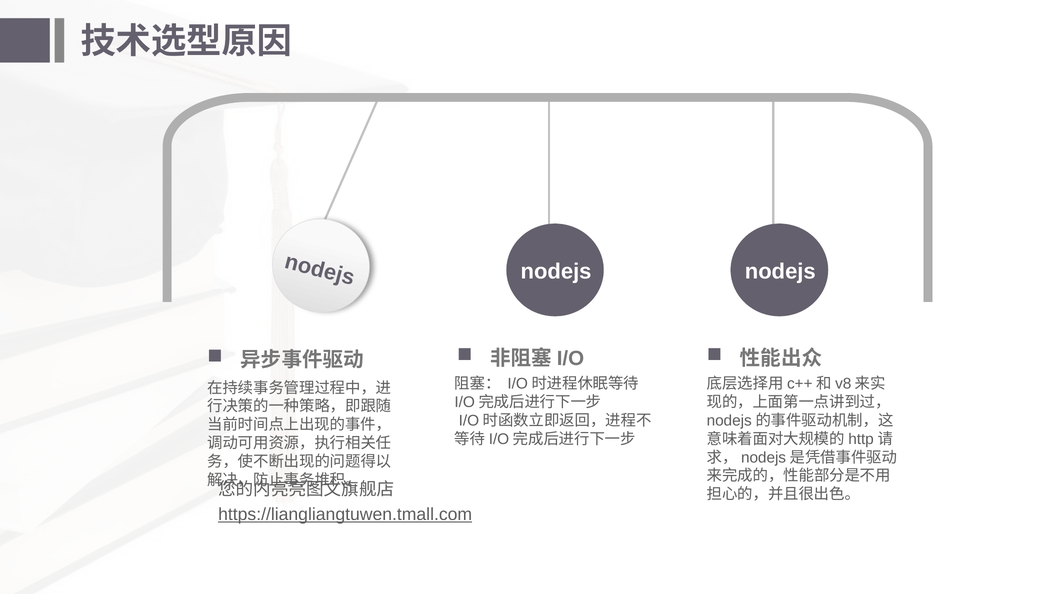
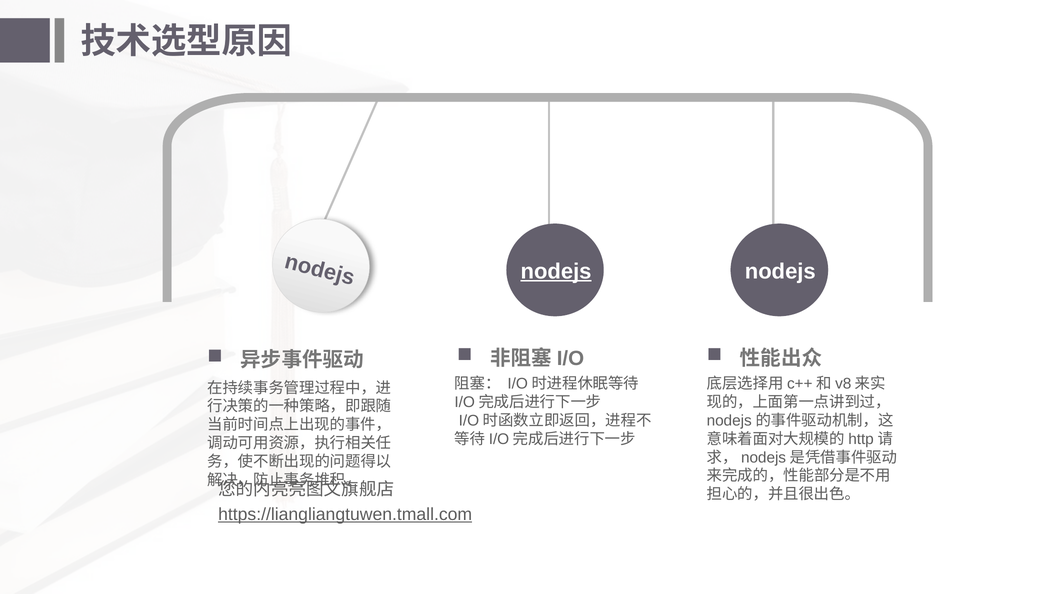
nodejs at (556, 272) underline: none -> present
